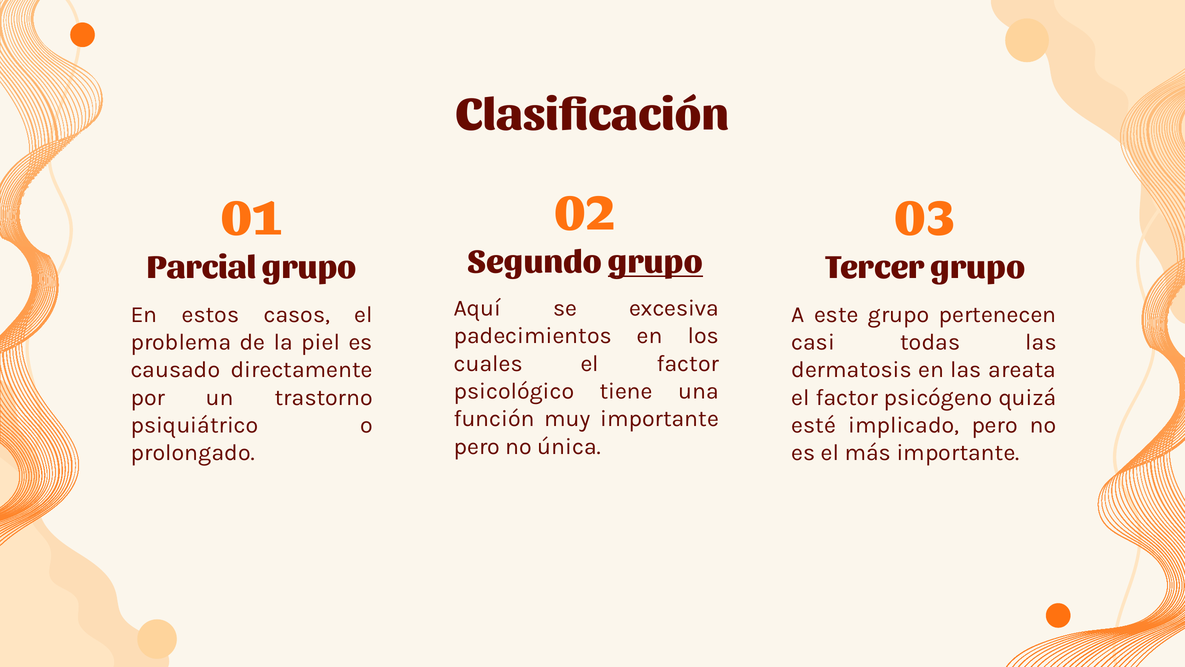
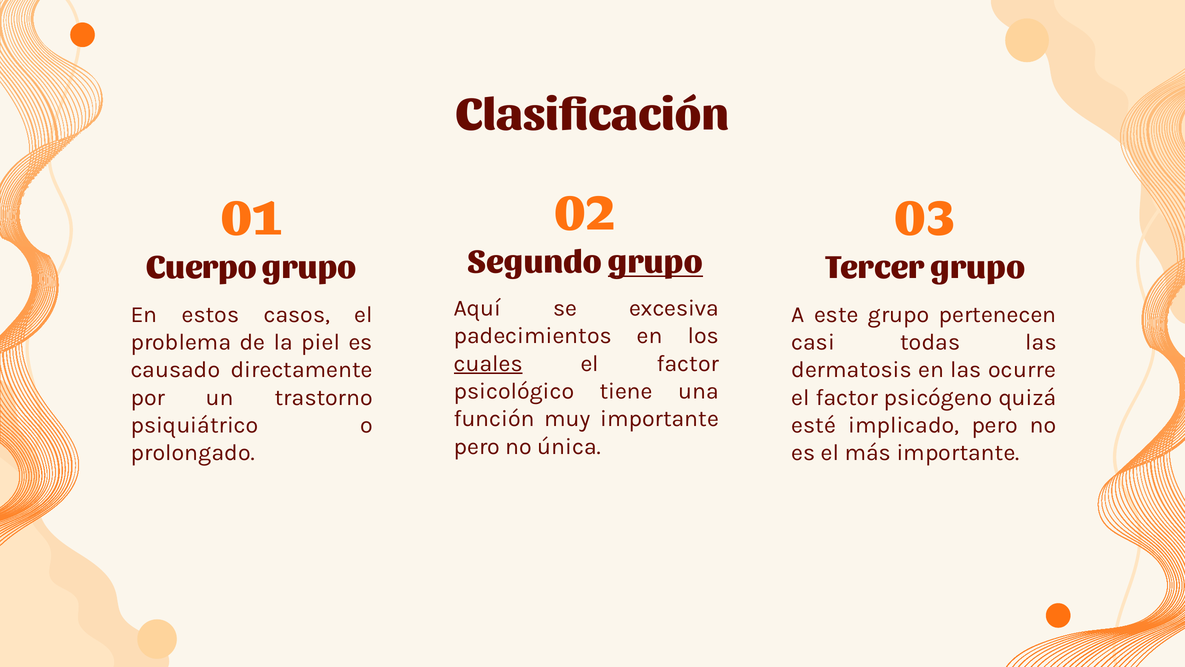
Parcial: Parcial -> Cuerpo
cuales underline: none -> present
areata: areata -> ocurre
